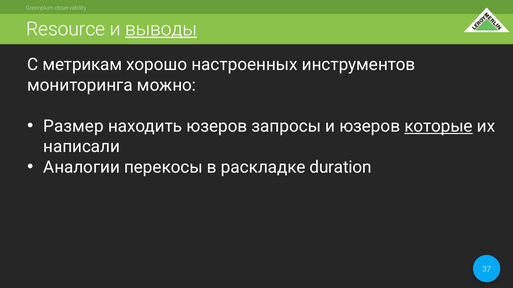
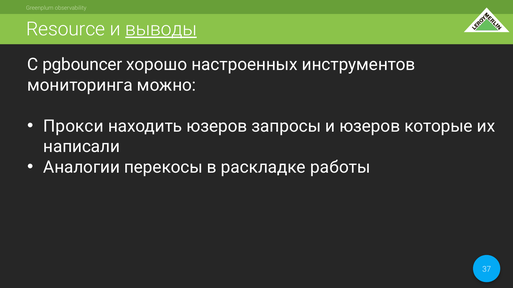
метрикам: метрикам -> pgbouncer
Размер: Размер -> Прокси
которые underline: present -> none
duration: duration -> работы
